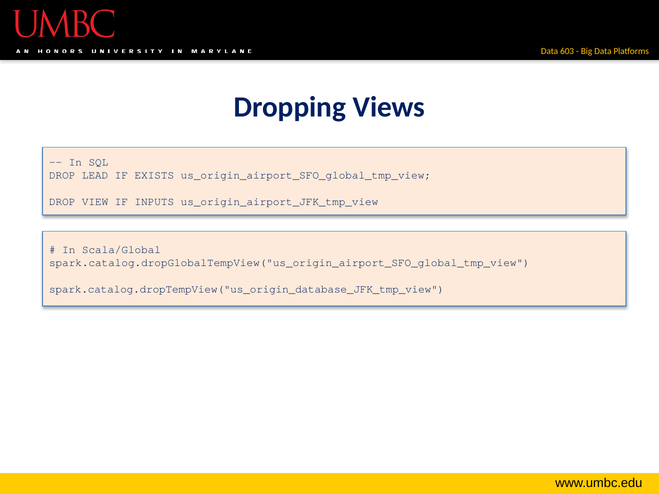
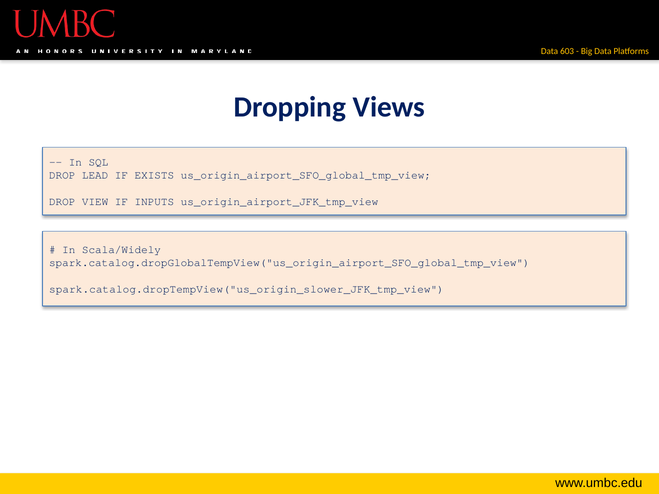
Scala/Global: Scala/Global -> Scala/Widely
spark.catalog.dropTempView("us_origin_database_JFK_tmp_view: spark.catalog.dropTempView("us_origin_database_JFK_tmp_view -> spark.catalog.dropTempView("us_origin_slower_JFK_tmp_view
